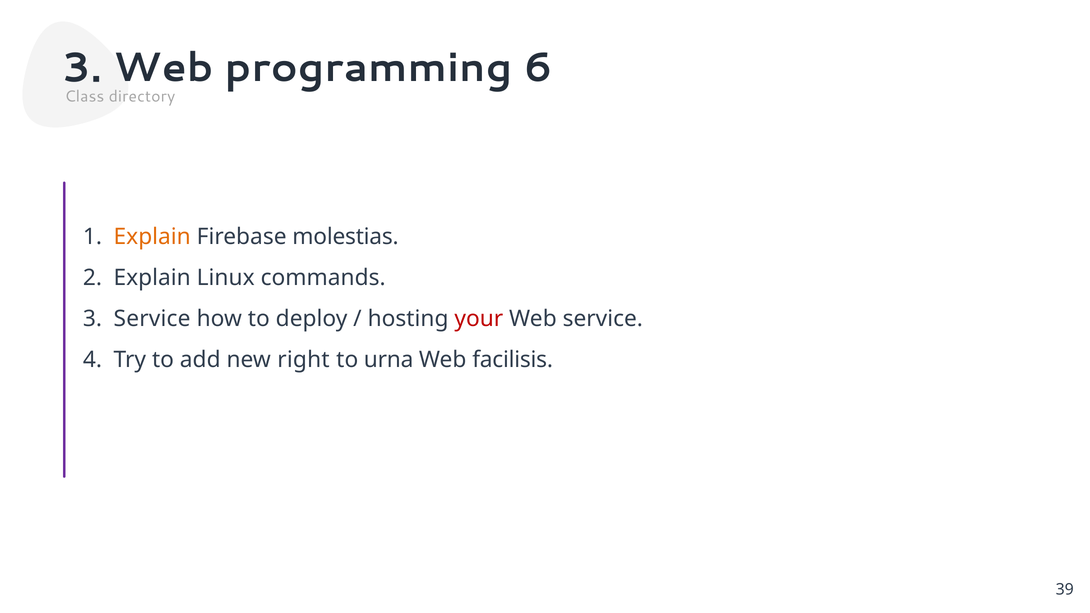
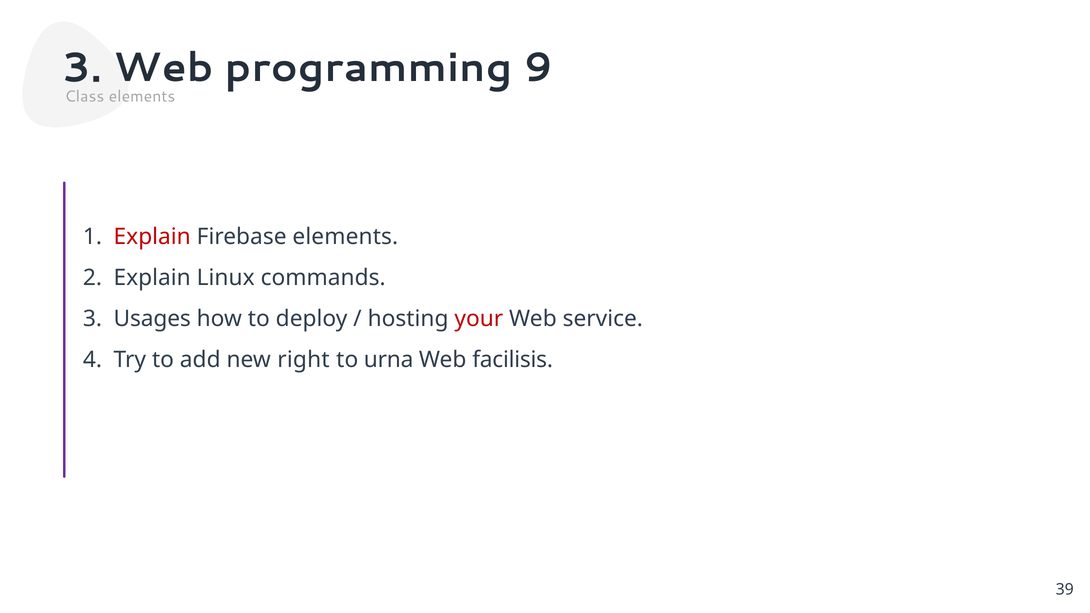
6: 6 -> 9
Class directory: directory -> elements
Explain at (152, 237) colour: orange -> red
Firebase molestias: molestias -> elements
3 Service: Service -> Usages
